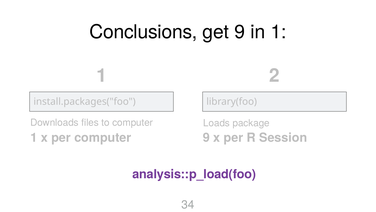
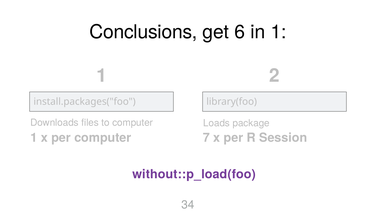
get 9: 9 -> 6
computer 9: 9 -> 7
analysis::p_load(foo: analysis::p_load(foo -> without::p_load(foo
